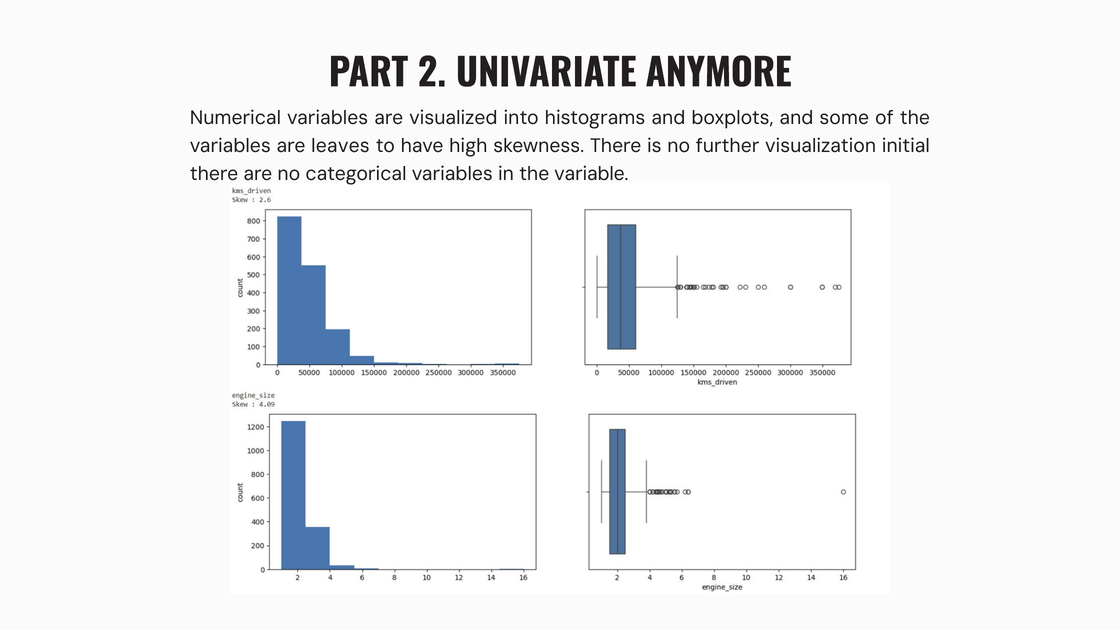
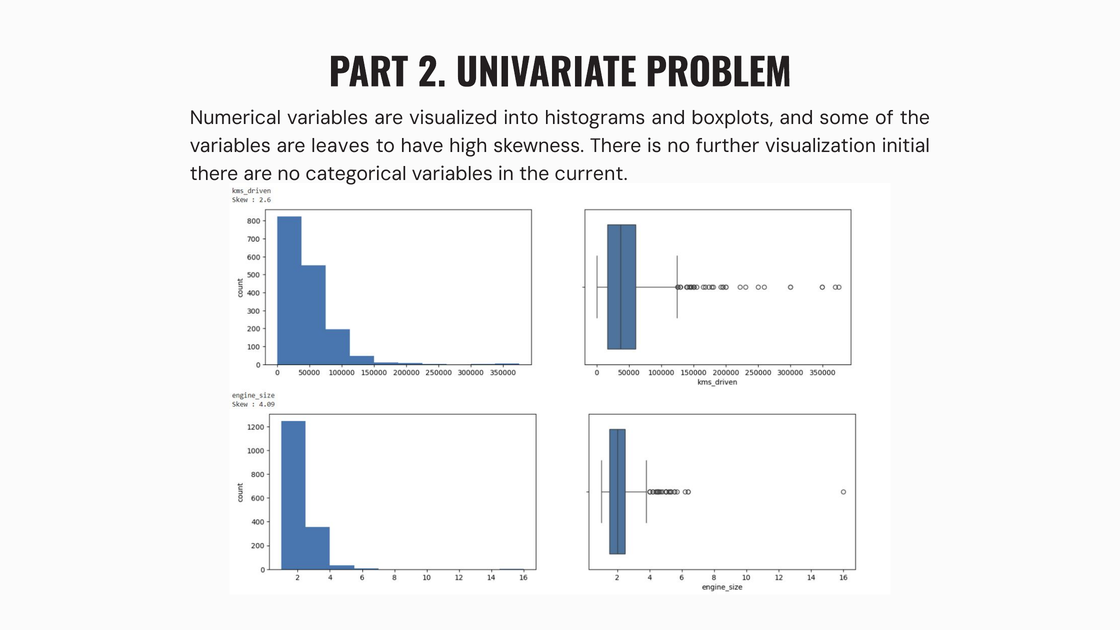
ANYMORE: ANYMORE -> PROBLEM
variable: variable -> current
